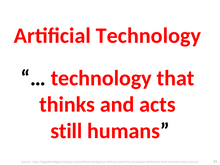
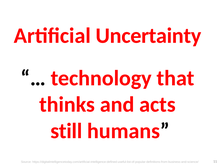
Artificial Technology: Technology -> Uncertainty
